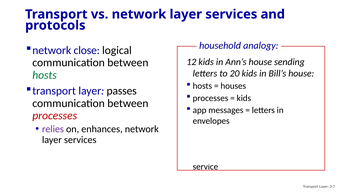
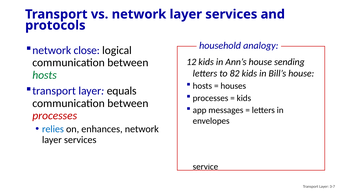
20: 20 -> 82
passes: passes -> equals
relies colour: purple -> blue
